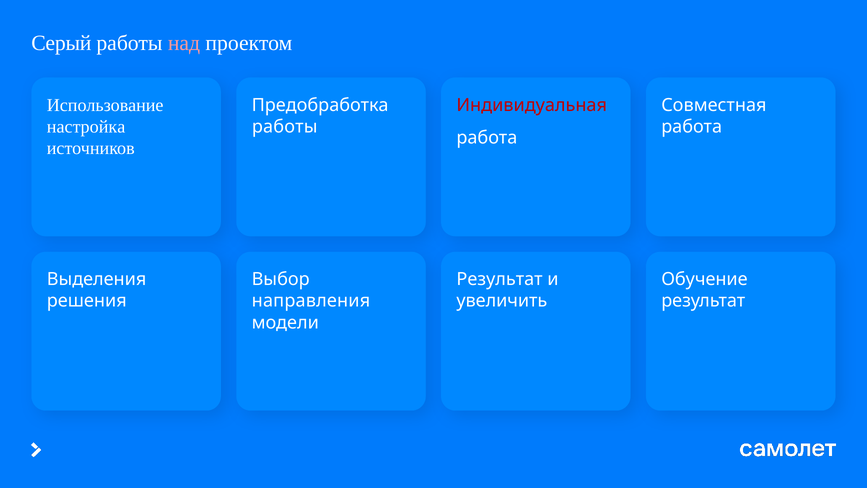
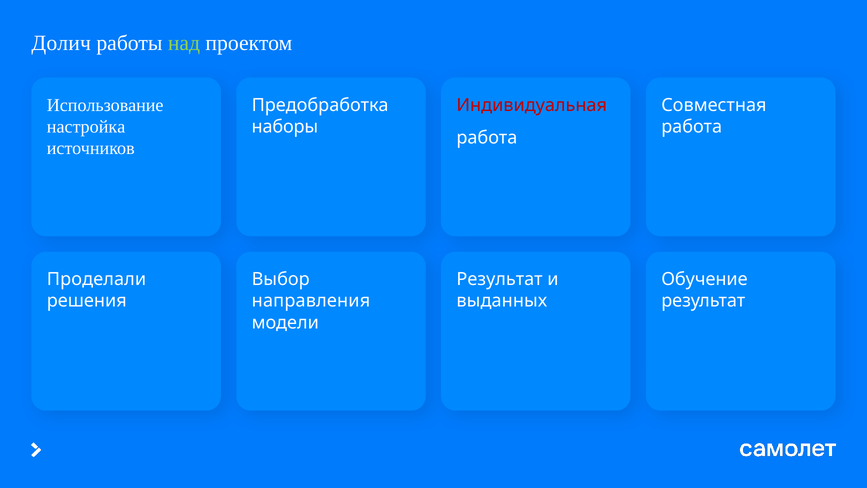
Серый: Серый -> Долич
над colour: pink -> light green
работы at (285, 127): работы -> наборы
Выделения: Выделения -> Проделали
увеличить: увеличить -> выданных
